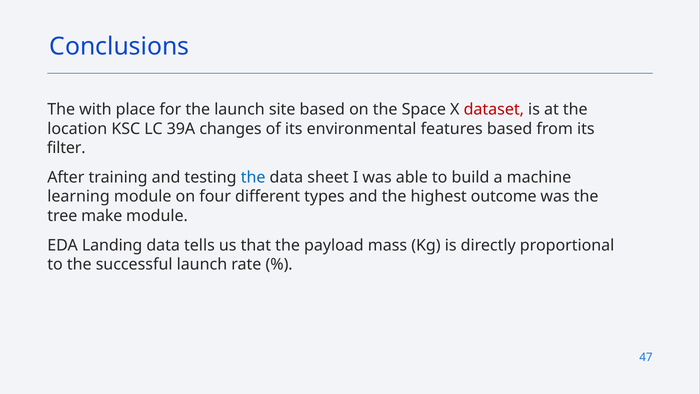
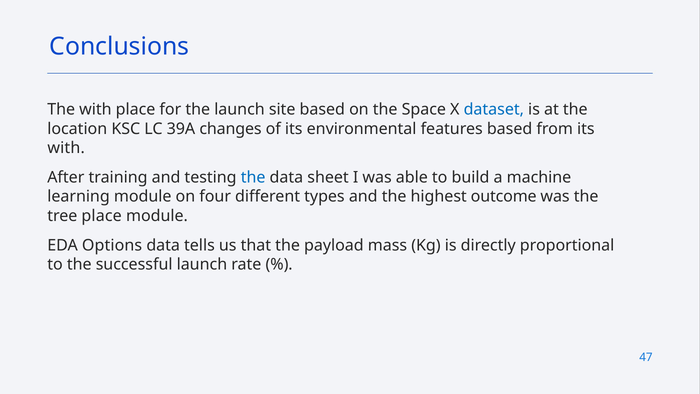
dataset colour: red -> blue
filter at (66, 148): filter -> with
tree make: make -> place
Landing: Landing -> Options
